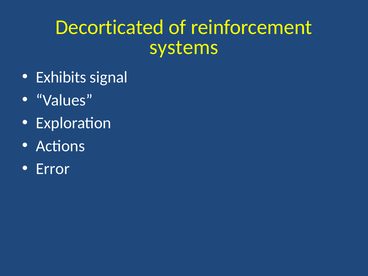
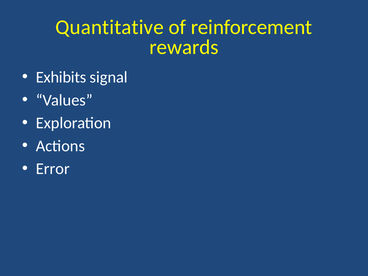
Decorticated: Decorticated -> Quantitative
systems: systems -> rewards
